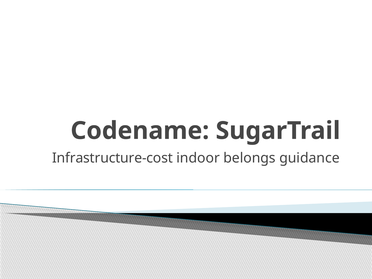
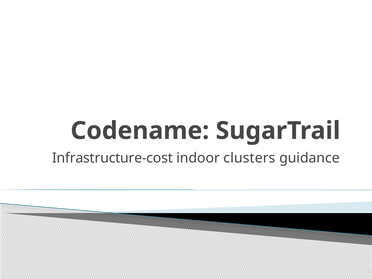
belongs: belongs -> clusters
